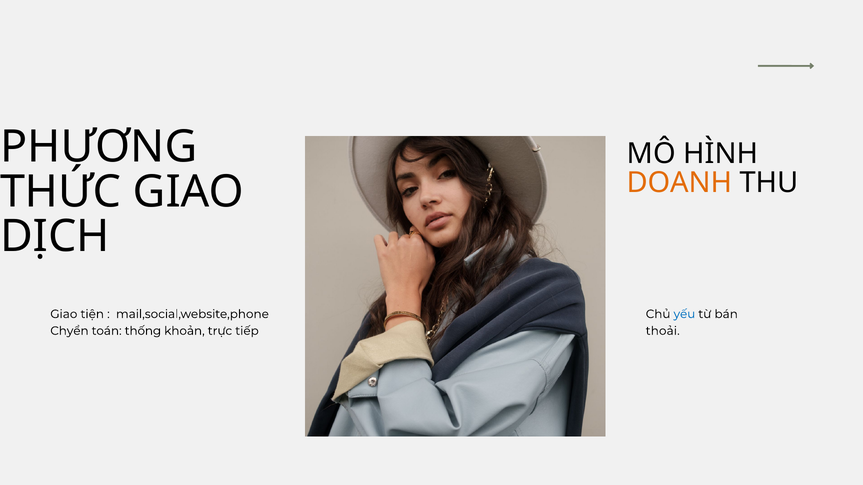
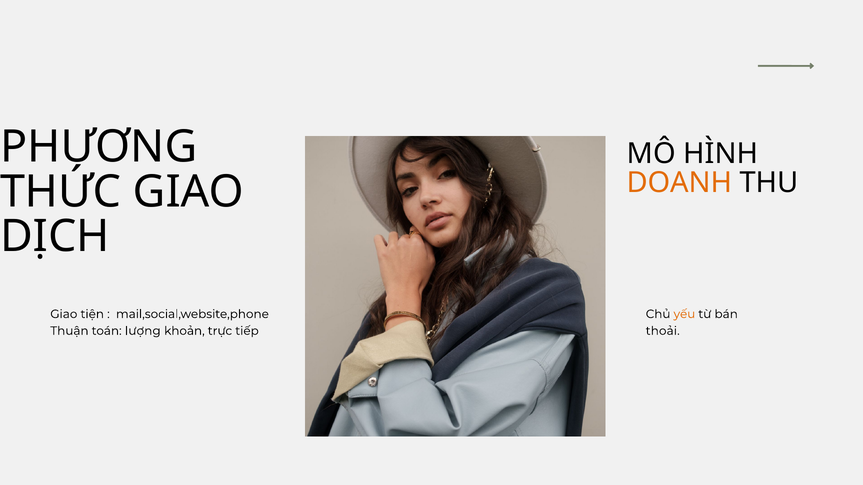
yếu colour: blue -> orange
Chyển: Chyển -> Thuận
thống: thống -> lượng
